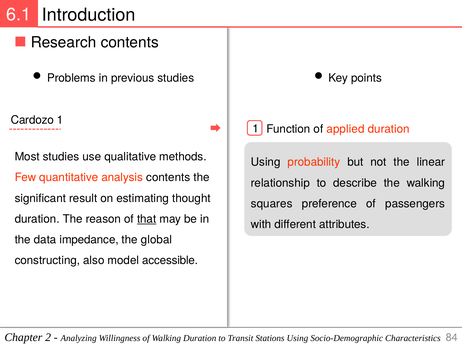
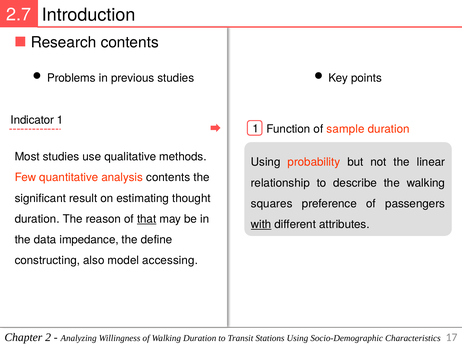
6.1: 6.1 -> 2.7
Cardozo: Cardozo -> Indicator
applied: applied -> sample
with underline: none -> present
global: global -> define
accessible: accessible -> accessing
84: 84 -> 17
